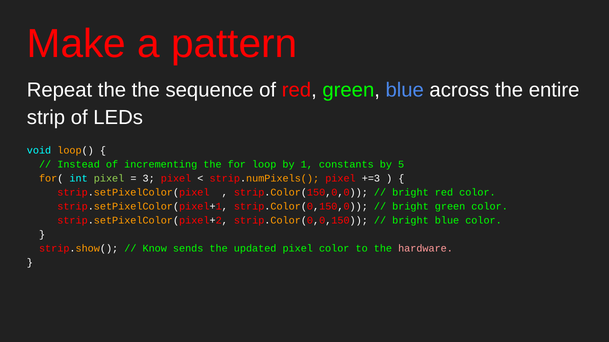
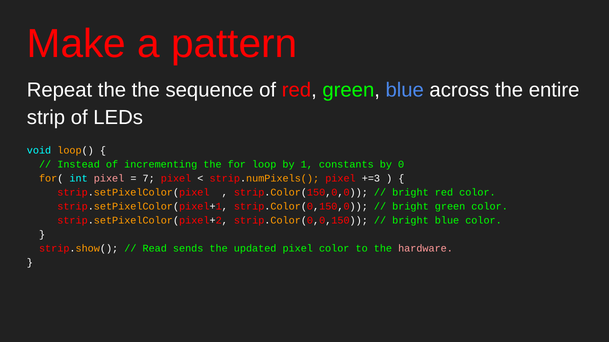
5: 5 -> 0
pixel at (109, 179) colour: light green -> pink
3: 3 -> 7
Know: Know -> Read
